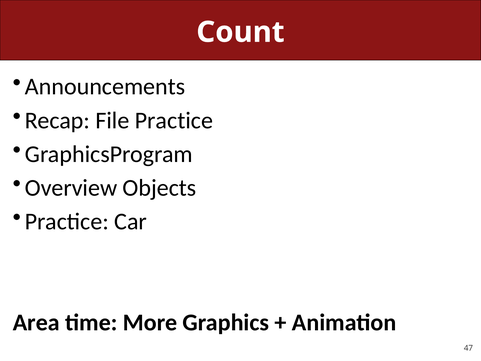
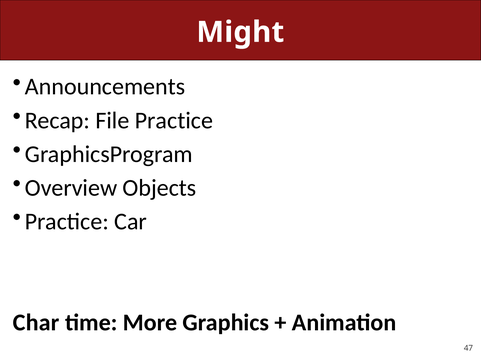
Count: Count -> Might
Area: Area -> Char
